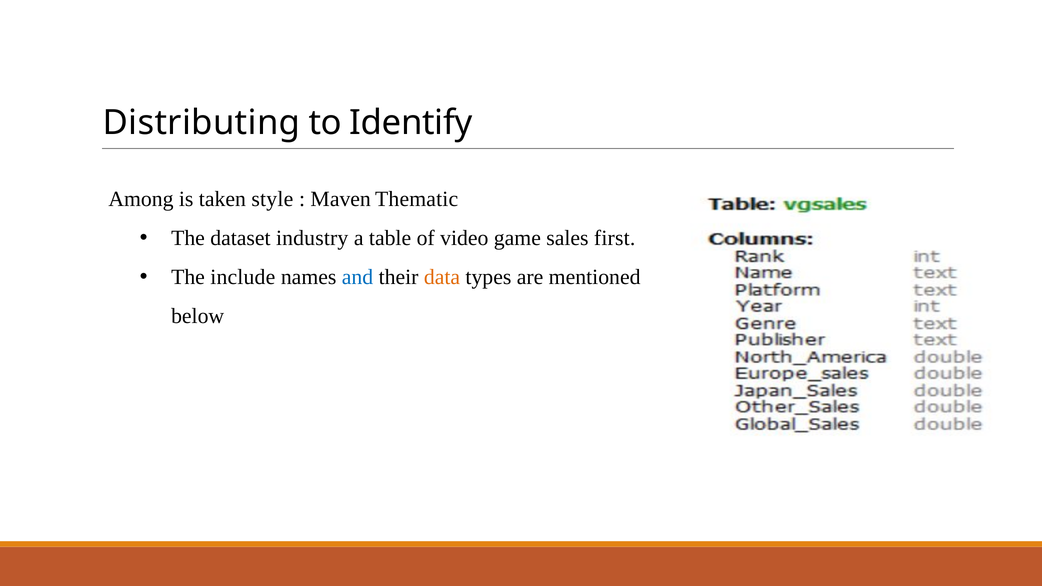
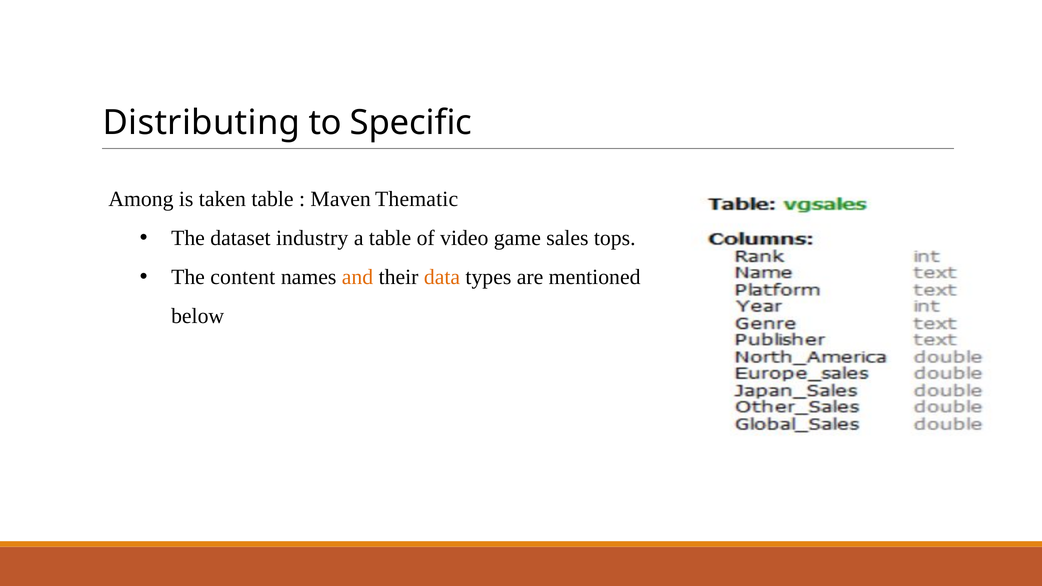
Identify: Identify -> Specific
taken style: style -> table
first: first -> tops
include: include -> content
and colour: blue -> orange
